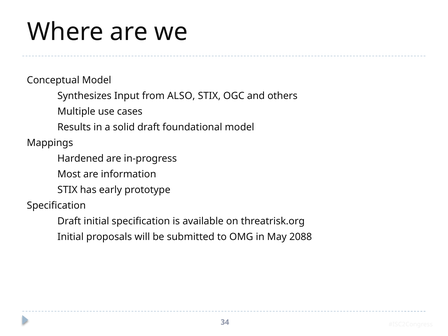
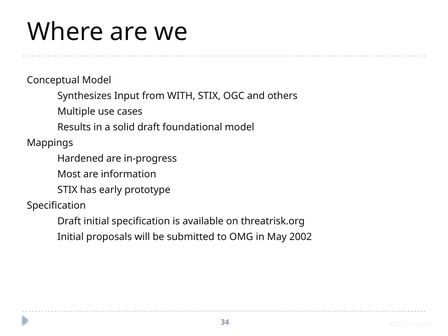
ALSO: ALSO -> WITH
2088: 2088 -> 2002
